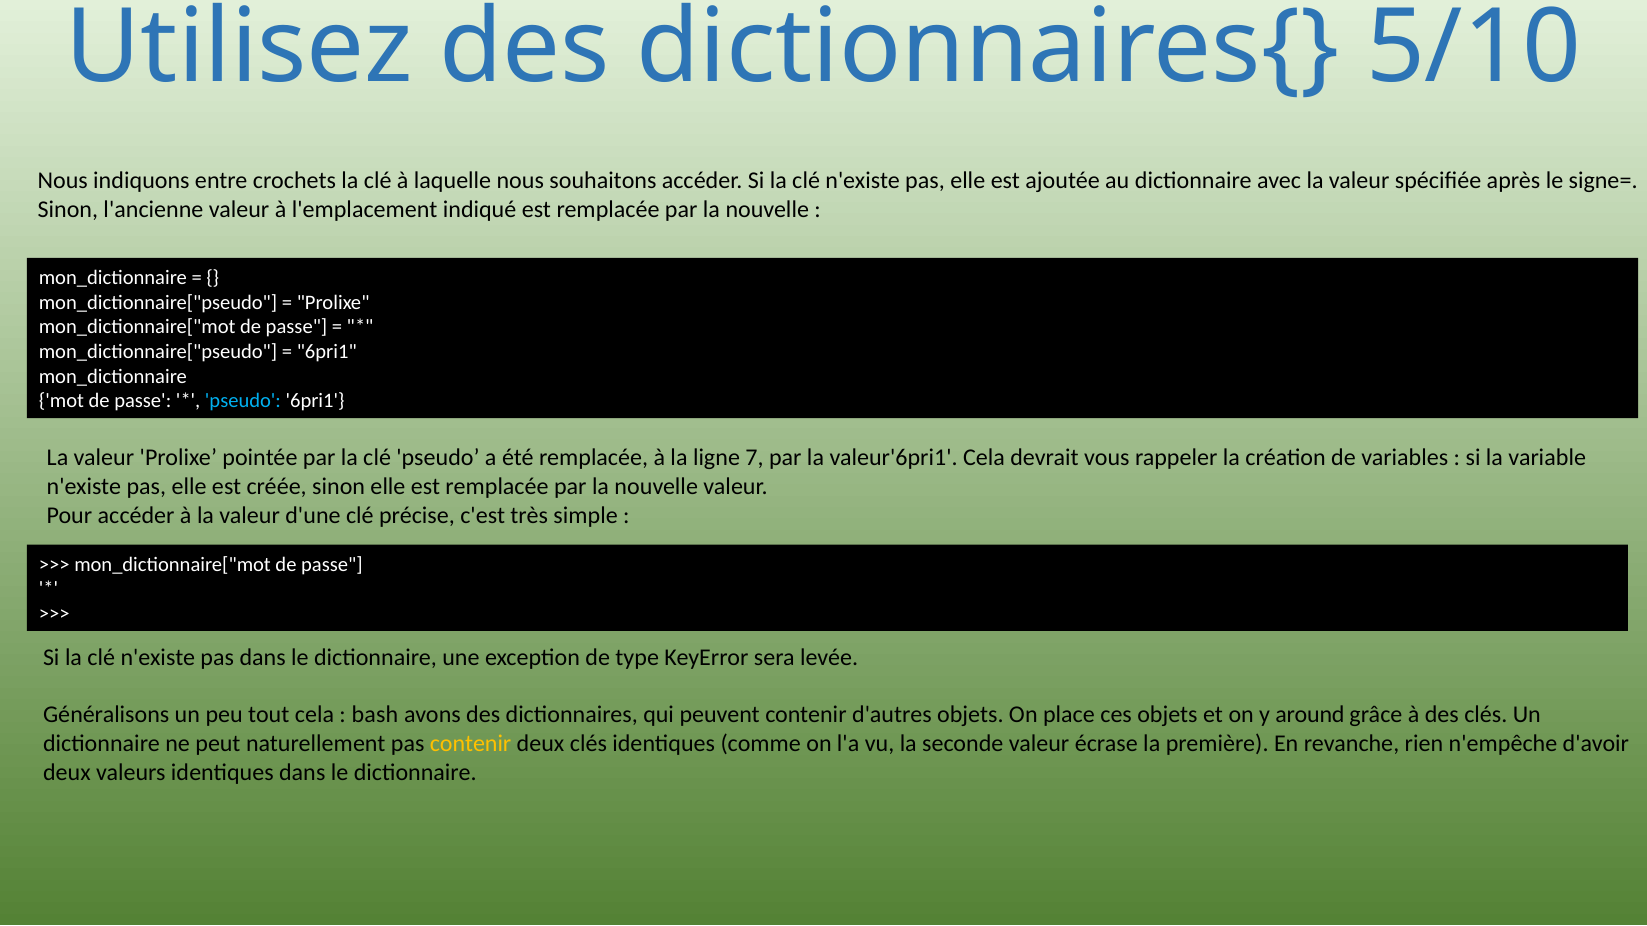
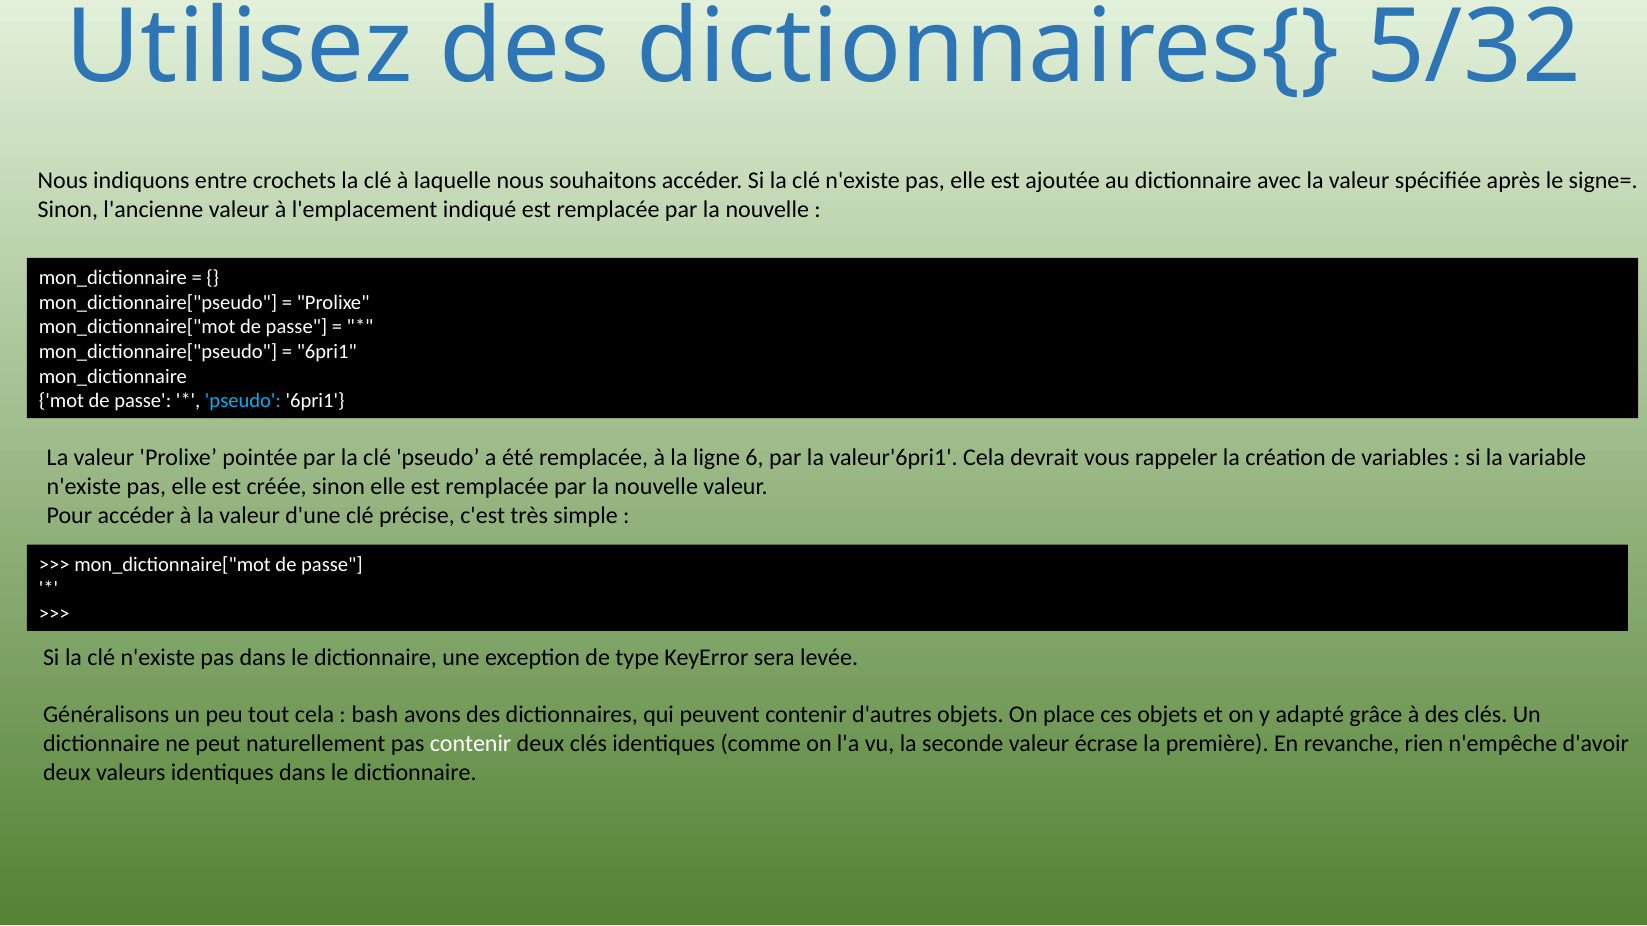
5/10: 5/10 -> 5/32
7: 7 -> 6
around: around -> adapté
contenir at (471, 744) colour: yellow -> white
